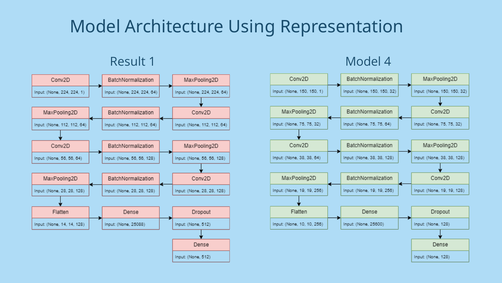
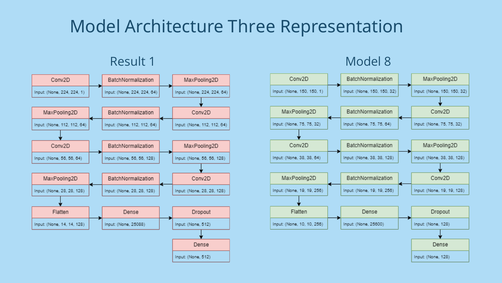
Using: Using -> Three
4: 4 -> 8
